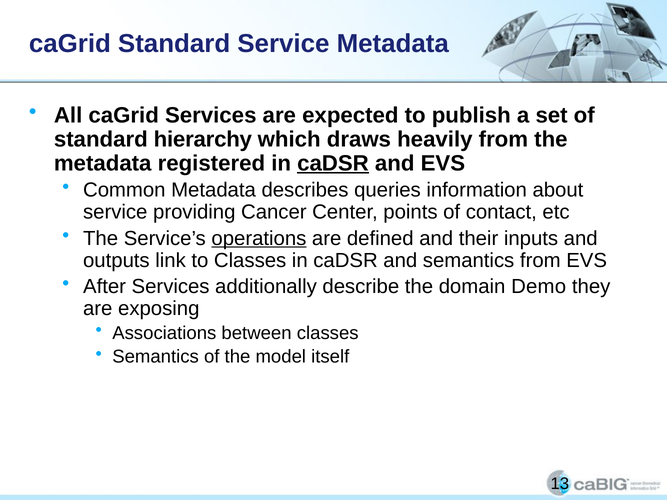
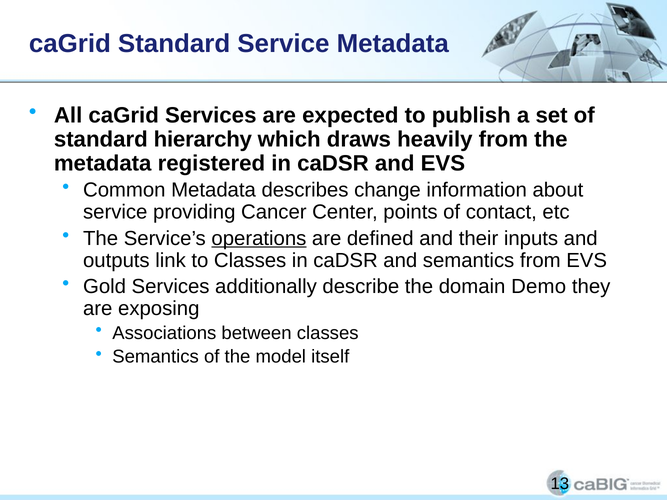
caDSR at (333, 163) underline: present -> none
queries: queries -> change
After: After -> Gold
